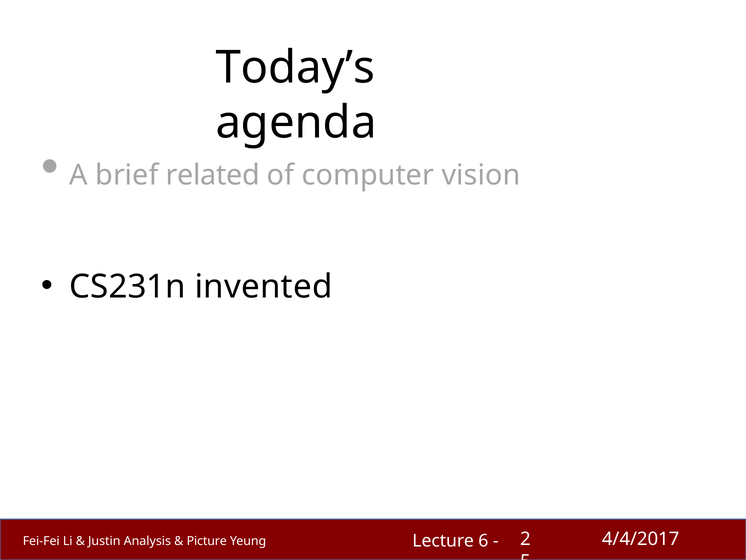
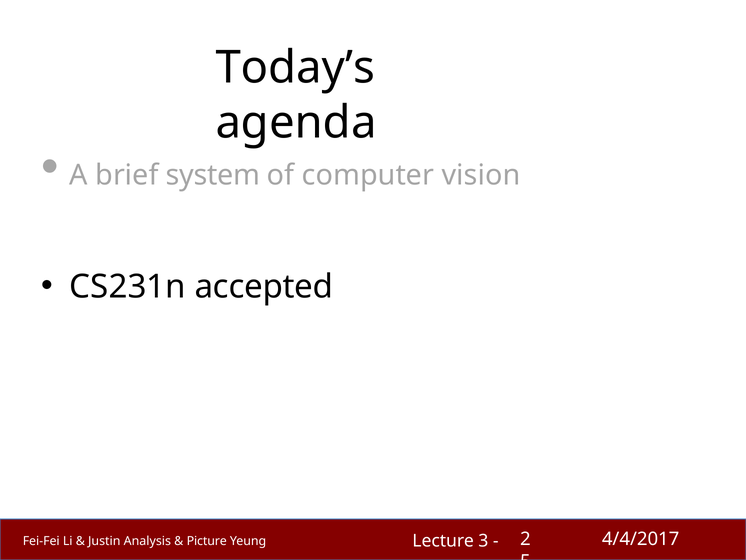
related: related -> system
invented: invented -> accepted
6: 6 -> 3
